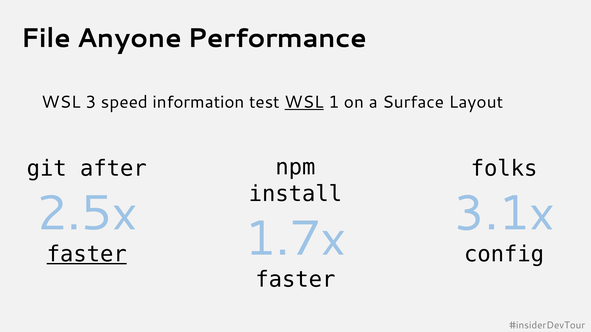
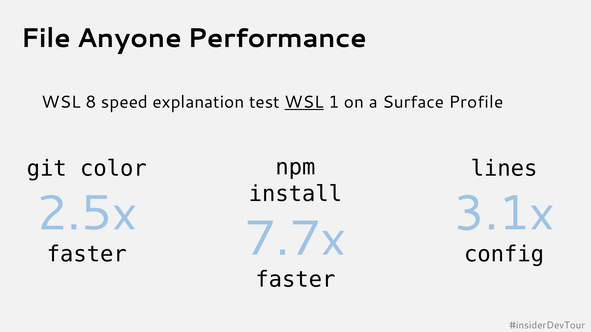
3: 3 -> 8
information: information -> explanation
Layout: Layout -> Profile
after: after -> color
folks: folks -> lines
1.7x: 1.7x -> 7.7x
faster at (87, 255) underline: present -> none
